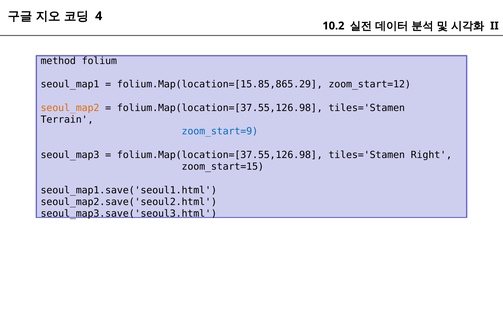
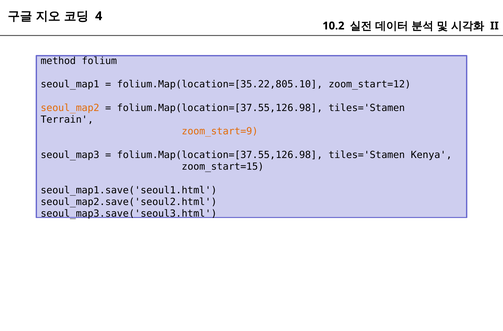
folium.Map(location=[15.85,865.29: folium.Map(location=[15.85,865.29 -> folium.Map(location=[35.22,805.10
zoom_start=9 colour: blue -> orange
Right: Right -> Kenya
